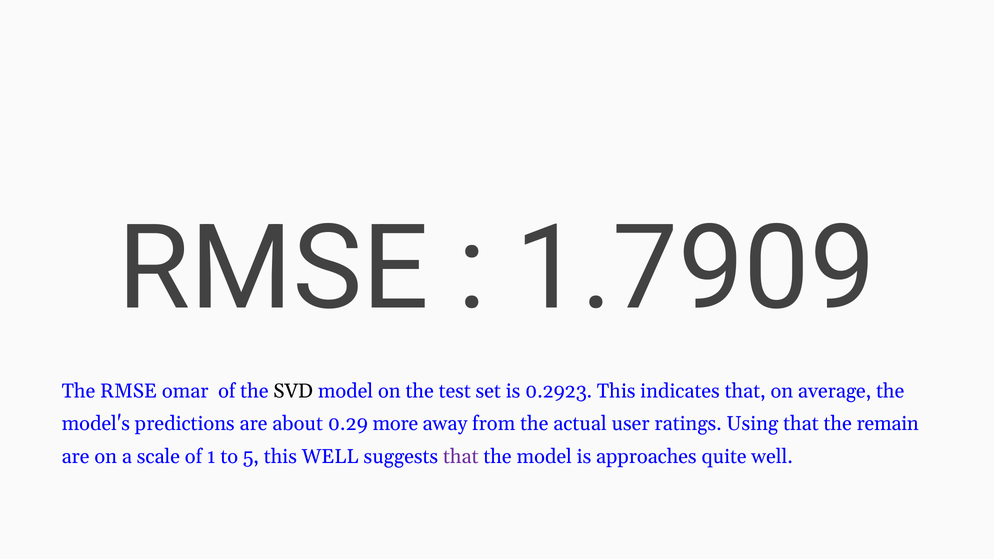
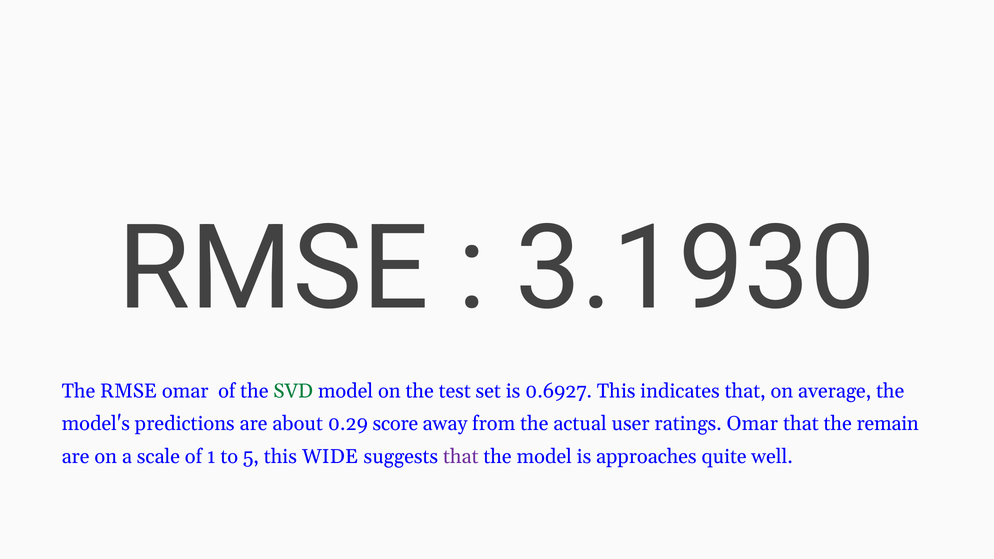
1.7909: 1.7909 -> 3.1930
SVD colour: black -> green
0.2923: 0.2923 -> 0.6927
more: more -> score
ratings Using: Using -> Omar
this WELL: WELL -> WIDE
